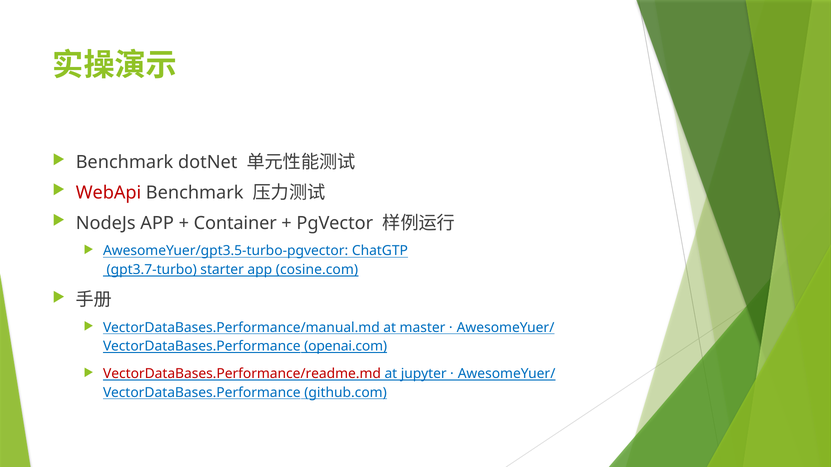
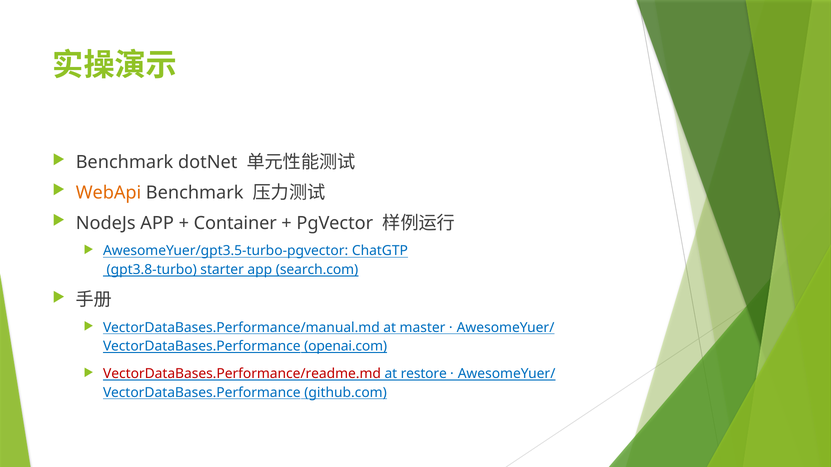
WebApi colour: red -> orange
gpt3.7-turbo: gpt3.7-turbo -> gpt3.8-turbo
cosine.com: cosine.com -> search.com
jupyter: jupyter -> restore
